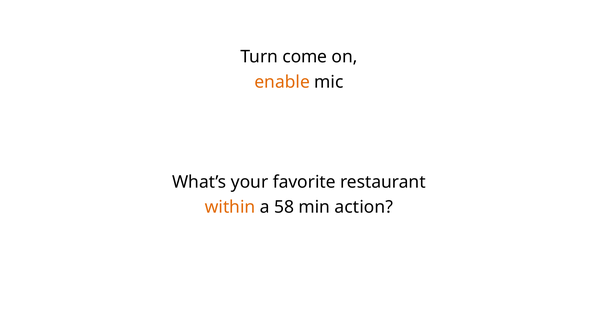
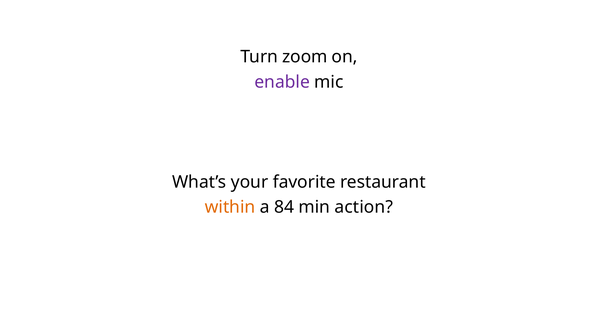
come: come -> zoom
enable colour: orange -> purple
58: 58 -> 84
